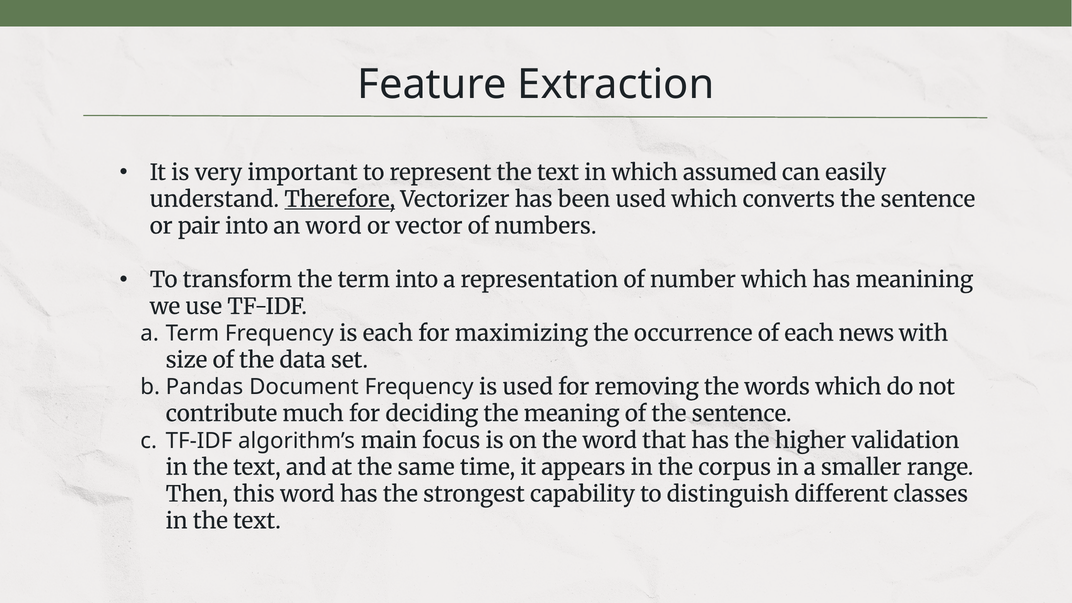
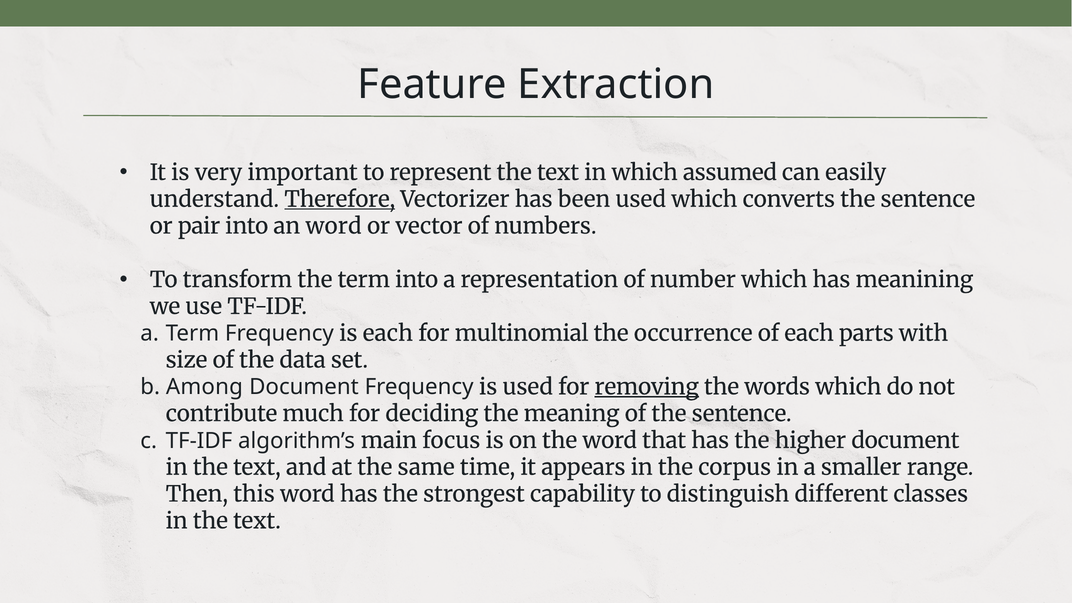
maximizing: maximizing -> multinomial
news: news -> parts
Pandas: Pandas -> Among
removing underline: none -> present
higher validation: validation -> document
